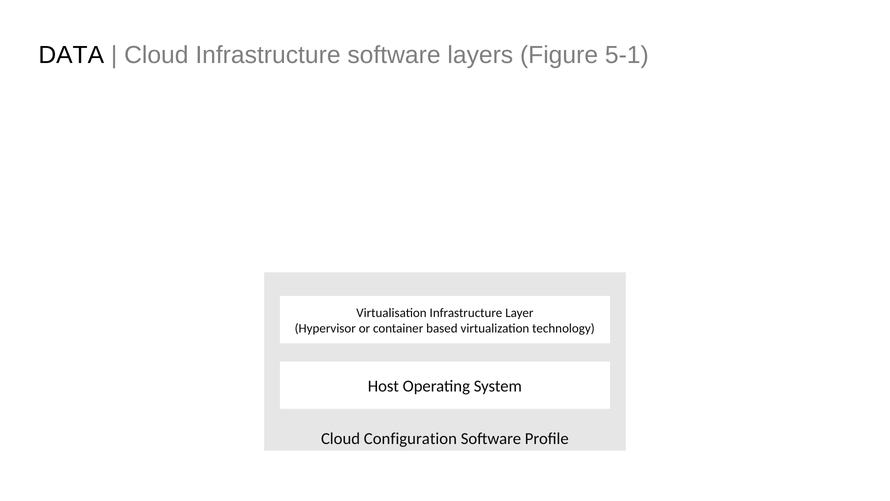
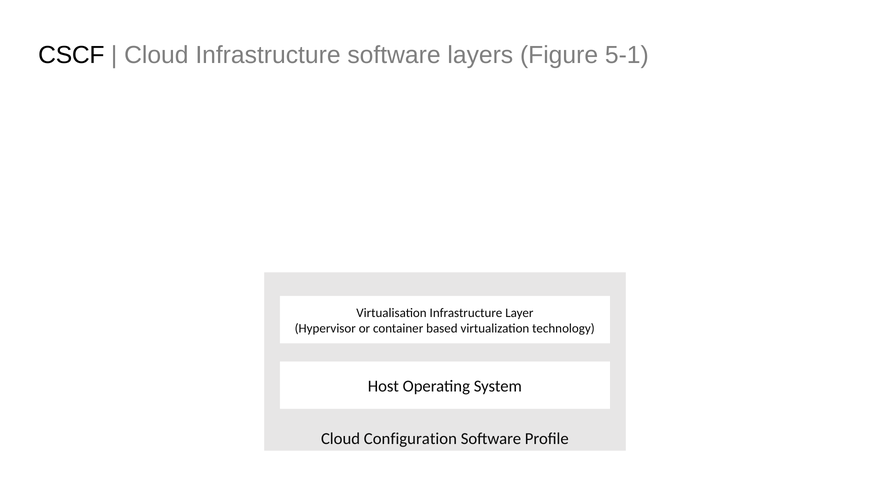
DATA: DATA -> CSCF
